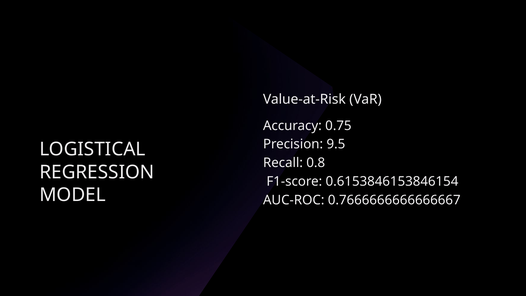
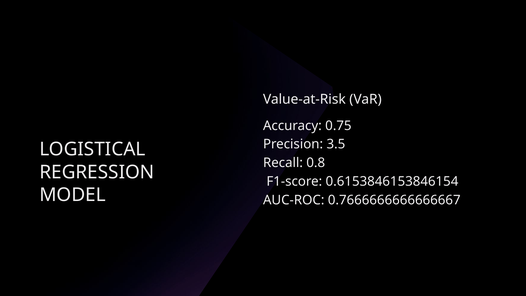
9.5: 9.5 -> 3.5
